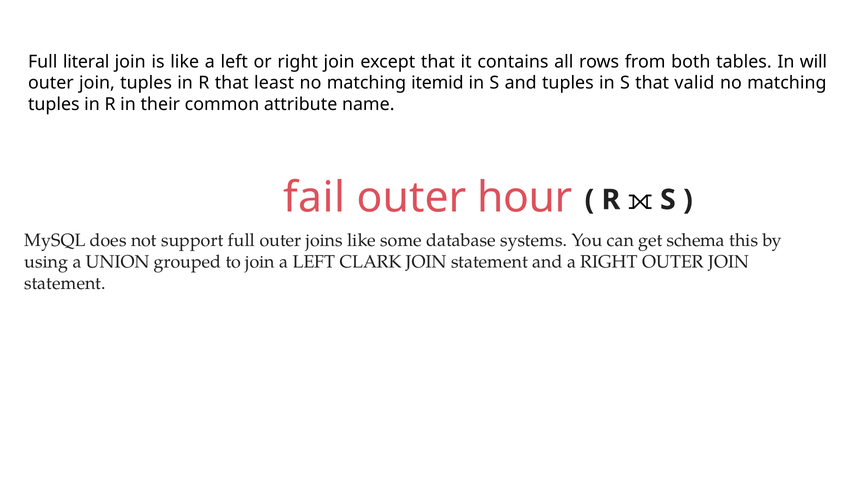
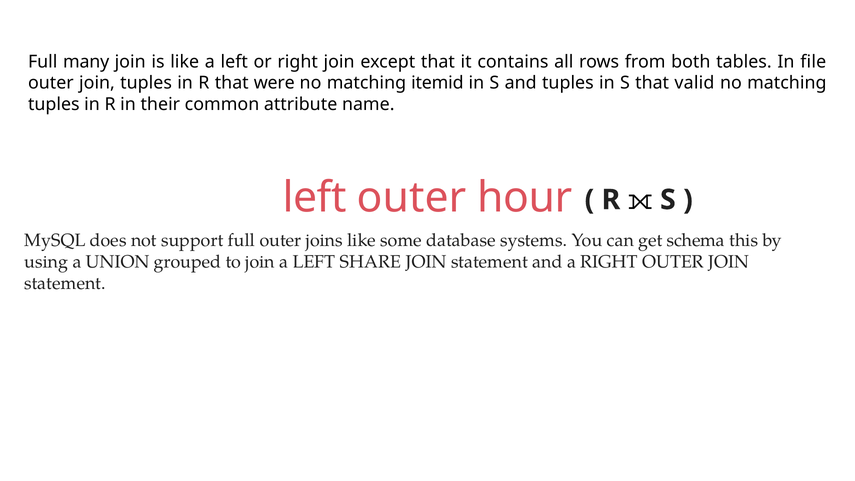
literal: literal -> many
will: will -> file
least: least -> were
fail at (314, 197): fail -> left
CLARK: CLARK -> SHARE
